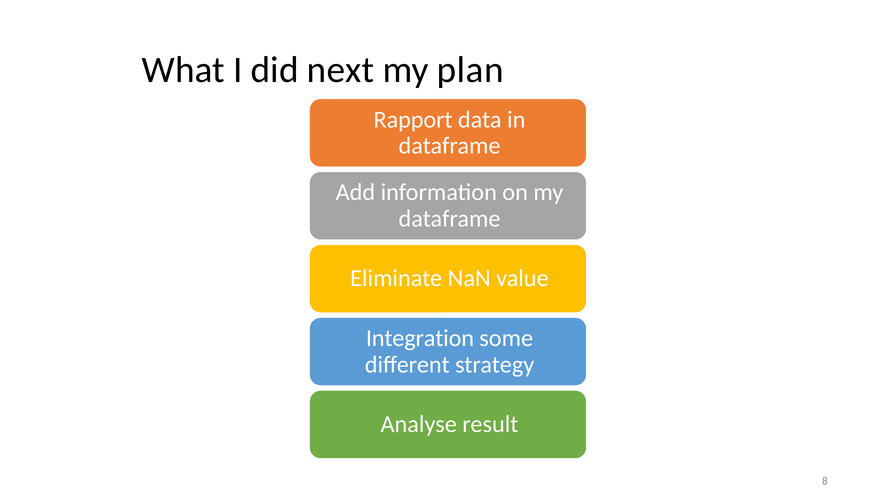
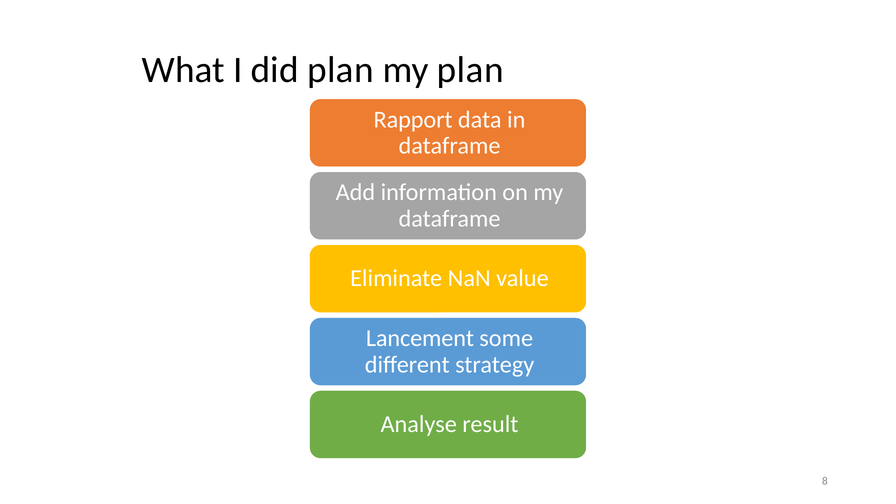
did next: next -> plan
Integration: Integration -> Lancement
